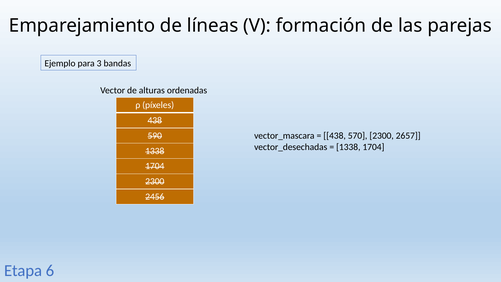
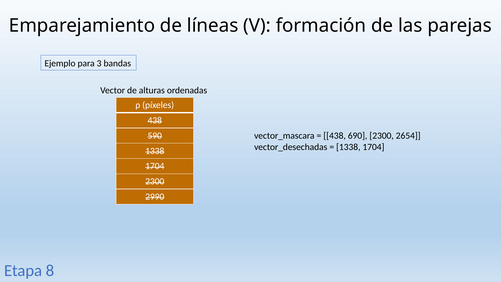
570: 570 -> 690
2657: 2657 -> 2654
2456: 2456 -> 2990
6: 6 -> 8
